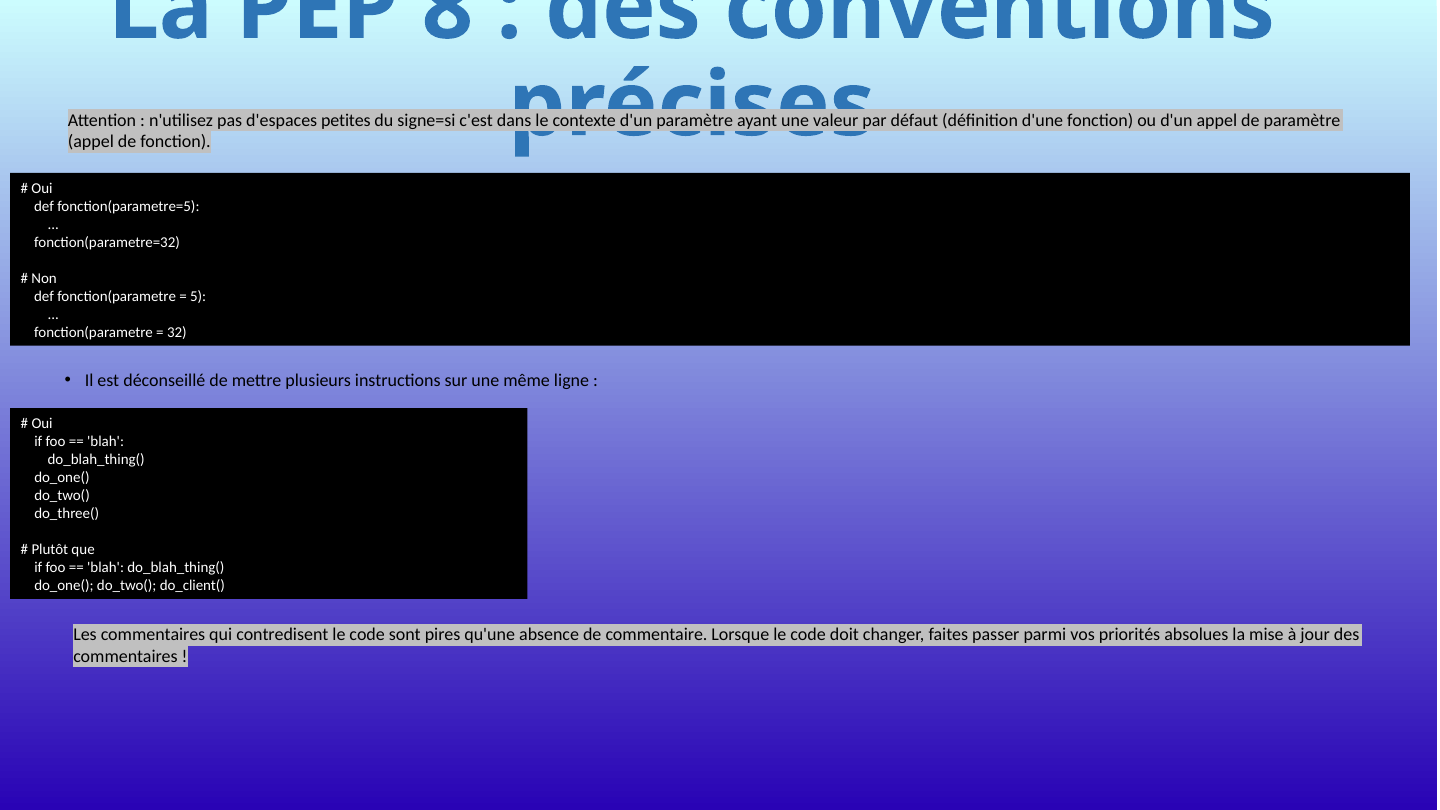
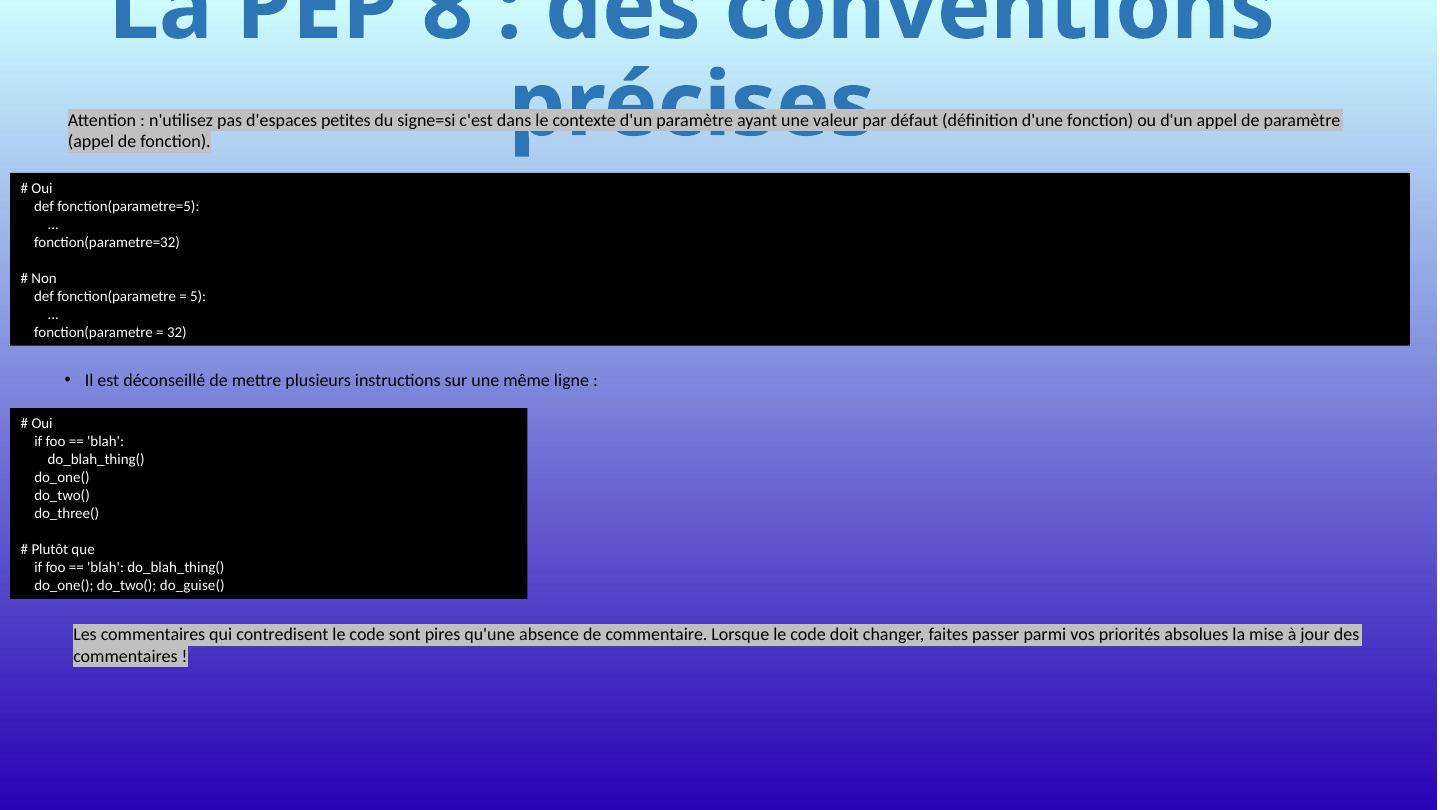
do_client(: do_client( -> do_guise(
